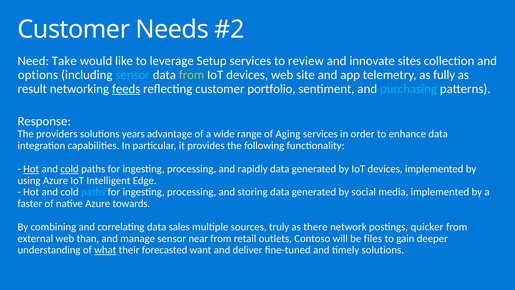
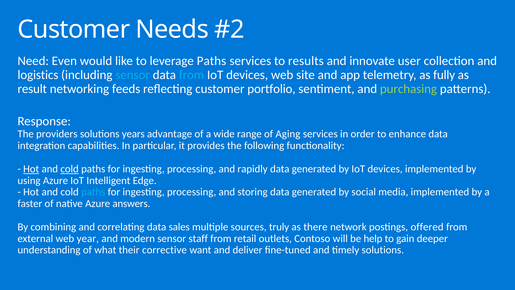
Take: Take -> Even
leverage Setup: Setup -> Paths
review: review -> results
sites: sites -> user
options: options -> logistics
from at (192, 75) colour: light green -> light blue
feeds underline: present -> none
purchasing colour: light blue -> light green
towards: towards -> answers
quicker: quicker -> offered
than: than -> year
manage: manage -> modern
near: near -> staff
files: files -> help
what underline: present -> none
forecasted: forecasted -> corrective
